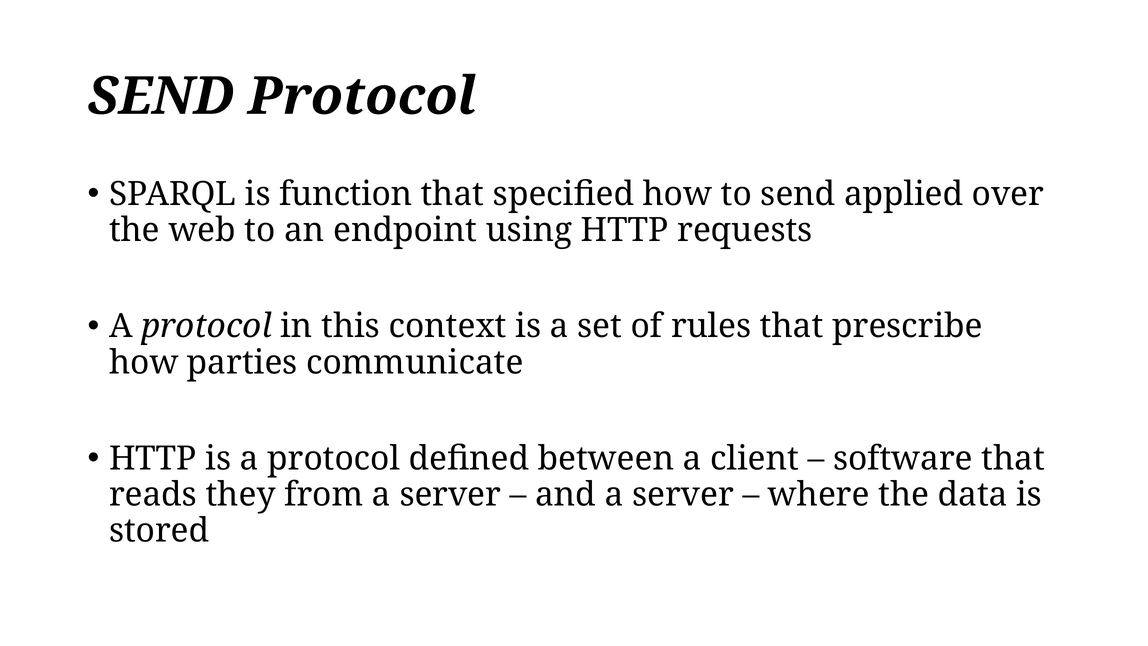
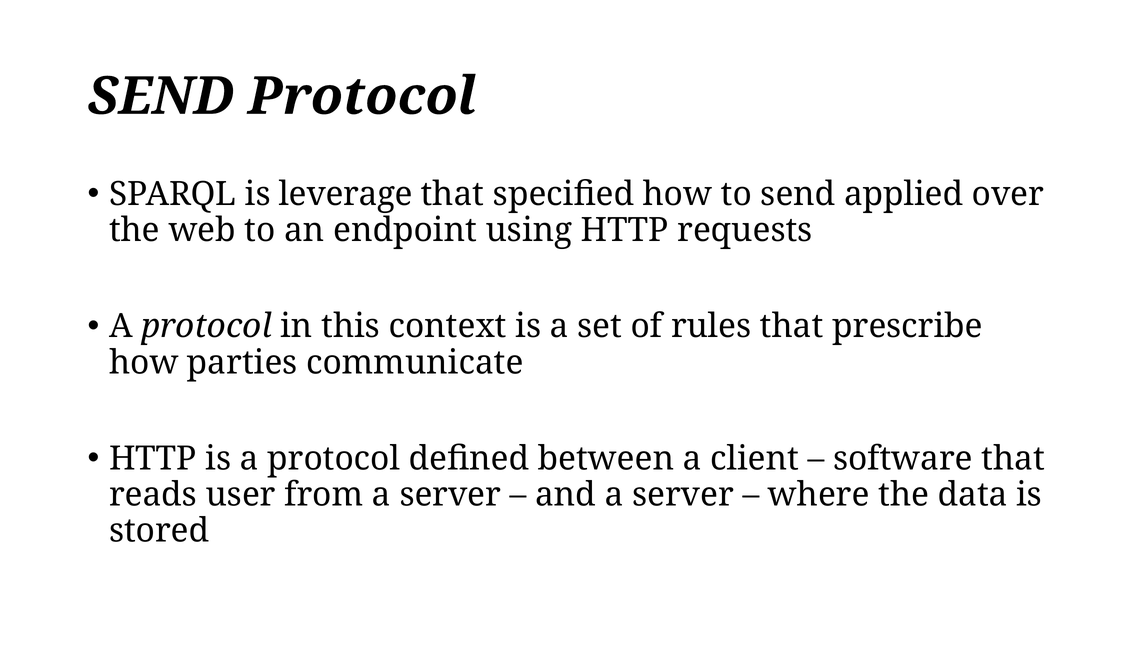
function: function -> leverage
they: they -> user
